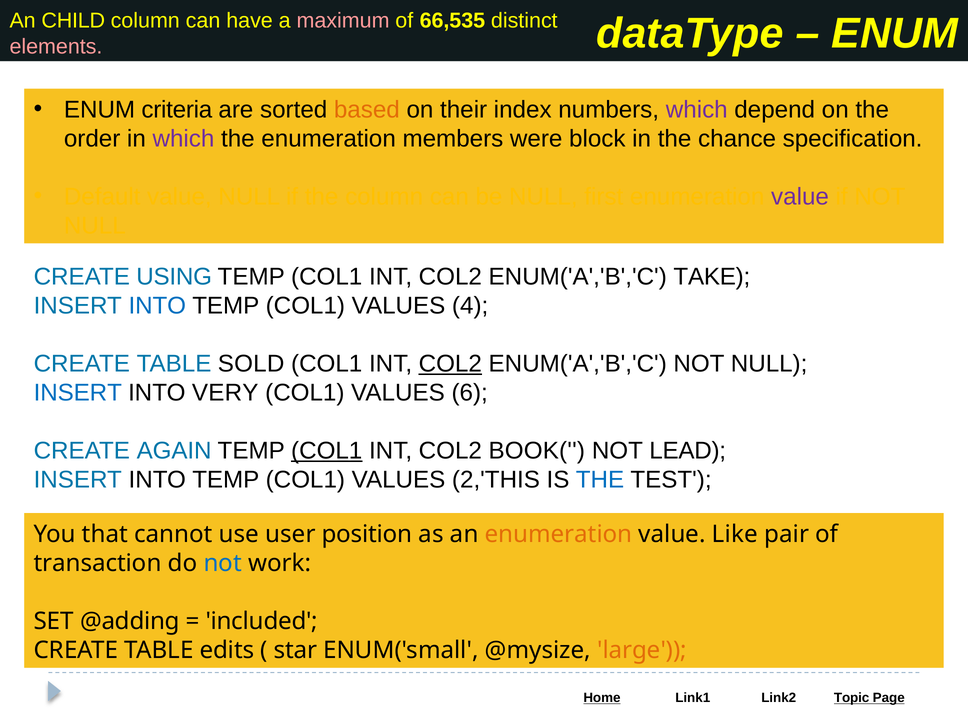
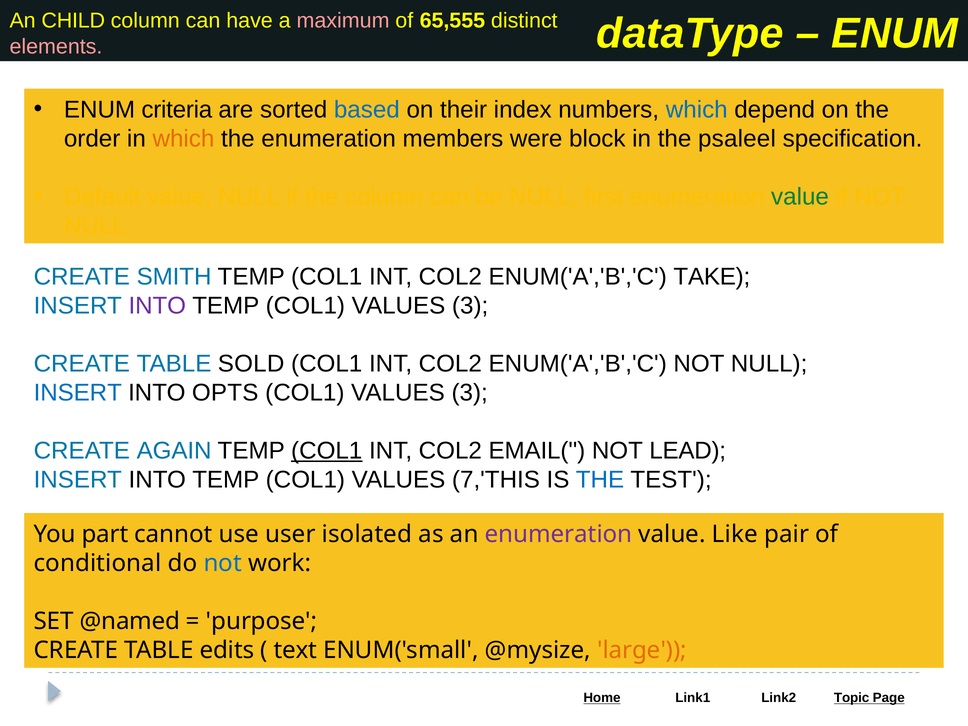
66,535: 66,535 -> 65,555
based colour: orange -> blue
which at (697, 110) colour: purple -> blue
which at (183, 139) colour: purple -> orange
chance: chance -> psaleel
value at (800, 197) colour: purple -> green
USING: USING -> SMITH
INTO at (157, 306) colour: blue -> purple
TEMP COL1 VALUES 4: 4 -> 3
COL2 at (450, 364) underline: present -> none
VERY: VERY -> OPTS
6 at (470, 393): 6 -> 3
BOOK(: BOOK( -> EMAIL(
2,'THIS: 2,'THIS -> 7,'THIS
that: that -> part
position: position -> isolated
enumeration at (559, 534) colour: orange -> purple
transaction: transaction -> conditional
@adding: @adding -> @named
included: included -> purpose
star: star -> text
